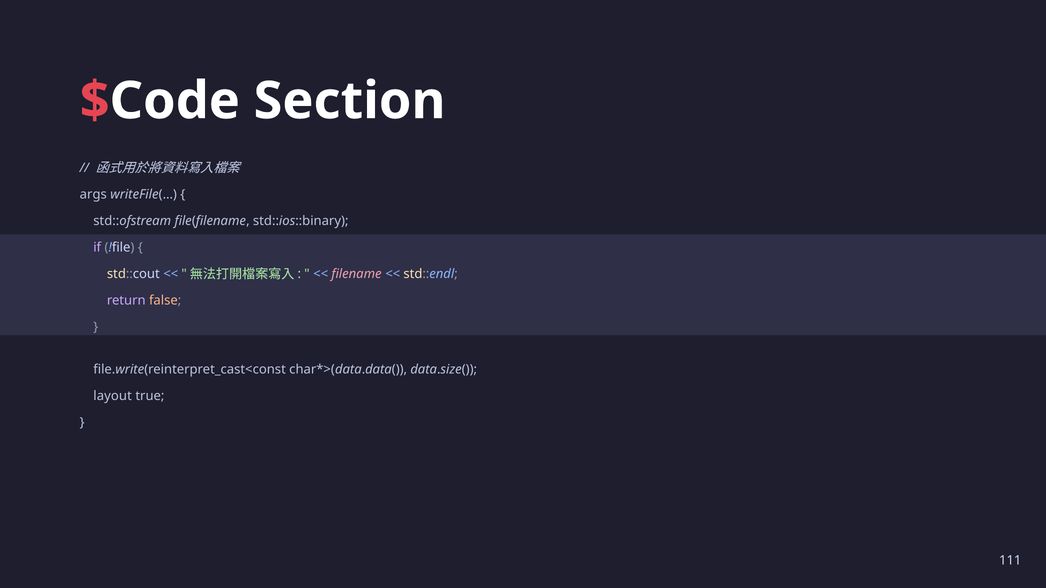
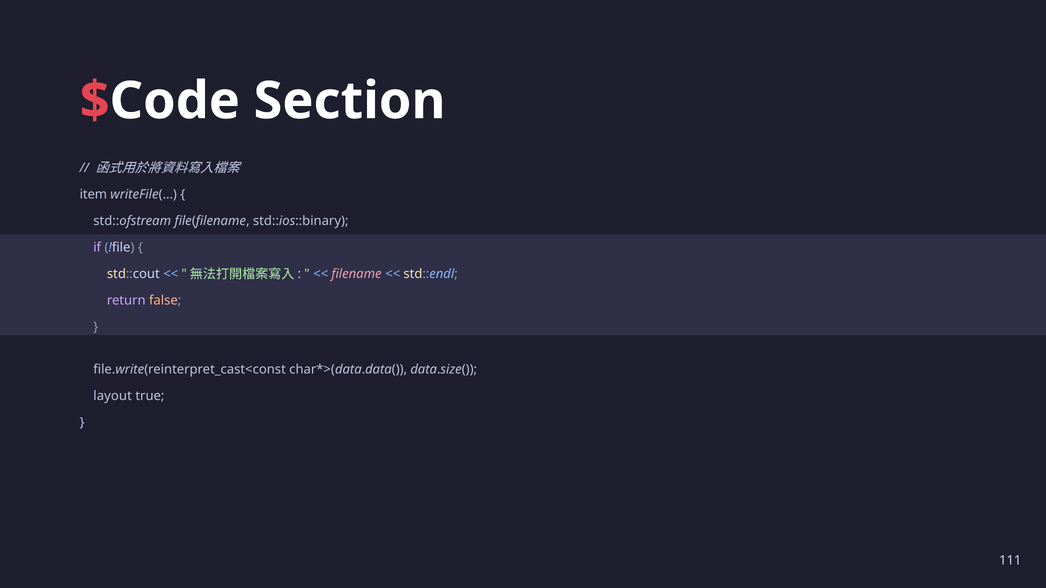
args: args -> item
